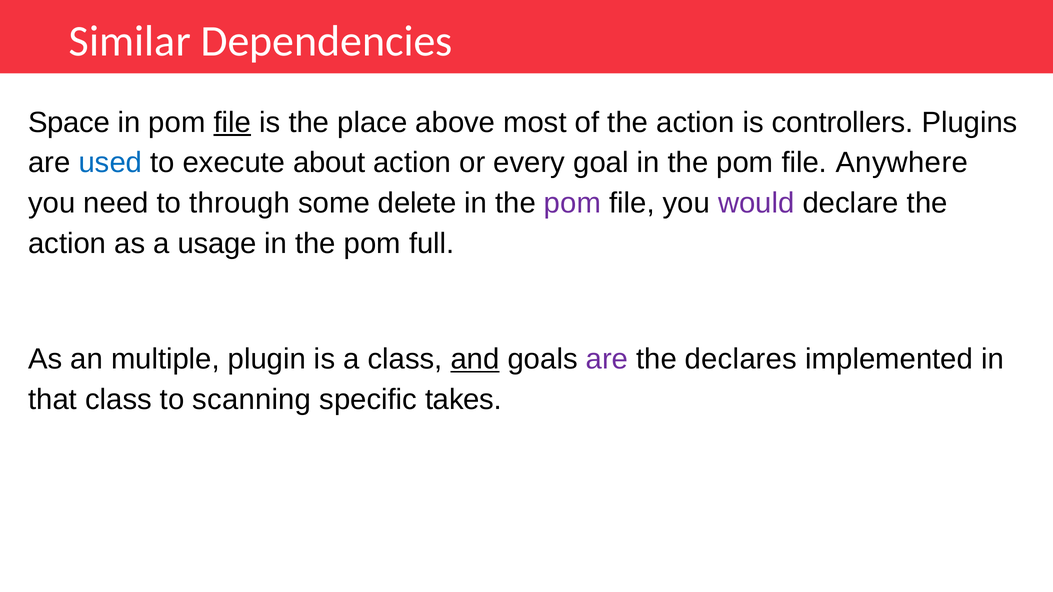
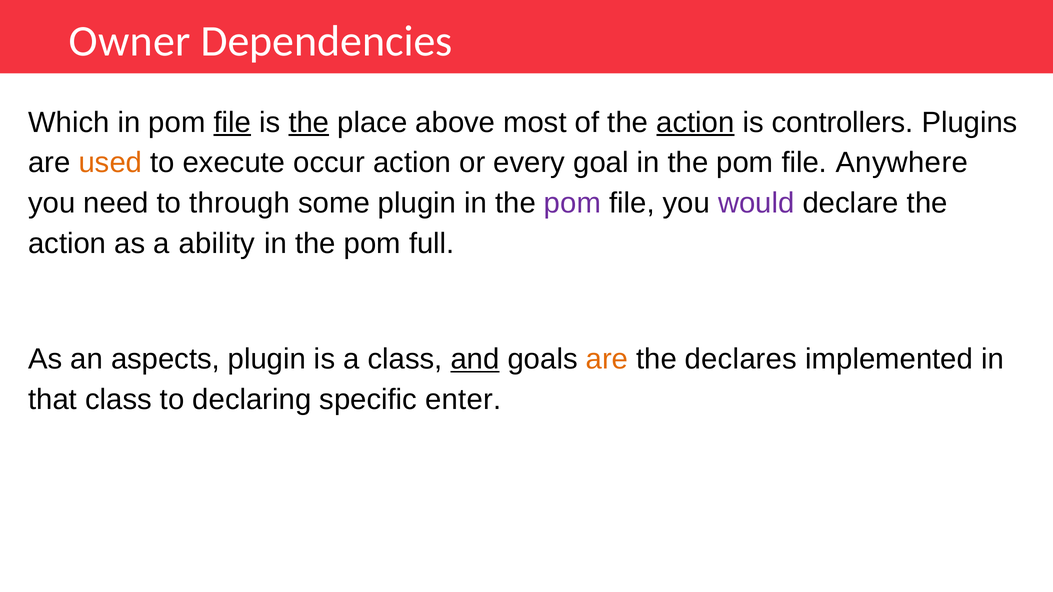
Similar: Similar -> Owner
Space: Space -> Which
the at (309, 122) underline: none -> present
action at (695, 122) underline: none -> present
used colour: blue -> orange
about: about -> occur
some delete: delete -> plugin
usage: usage -> ability
multiple: multiple -> aspects
are at (607, 359) colour: purple -> orange
scanning: scanning -> declaring
takes: takes -> enter
